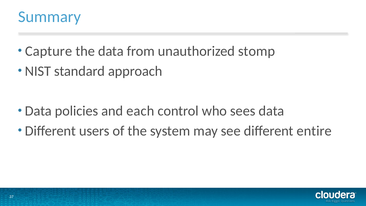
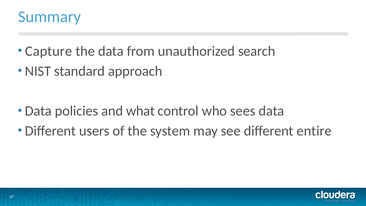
stomp: stomp -> search
each: each -> what
